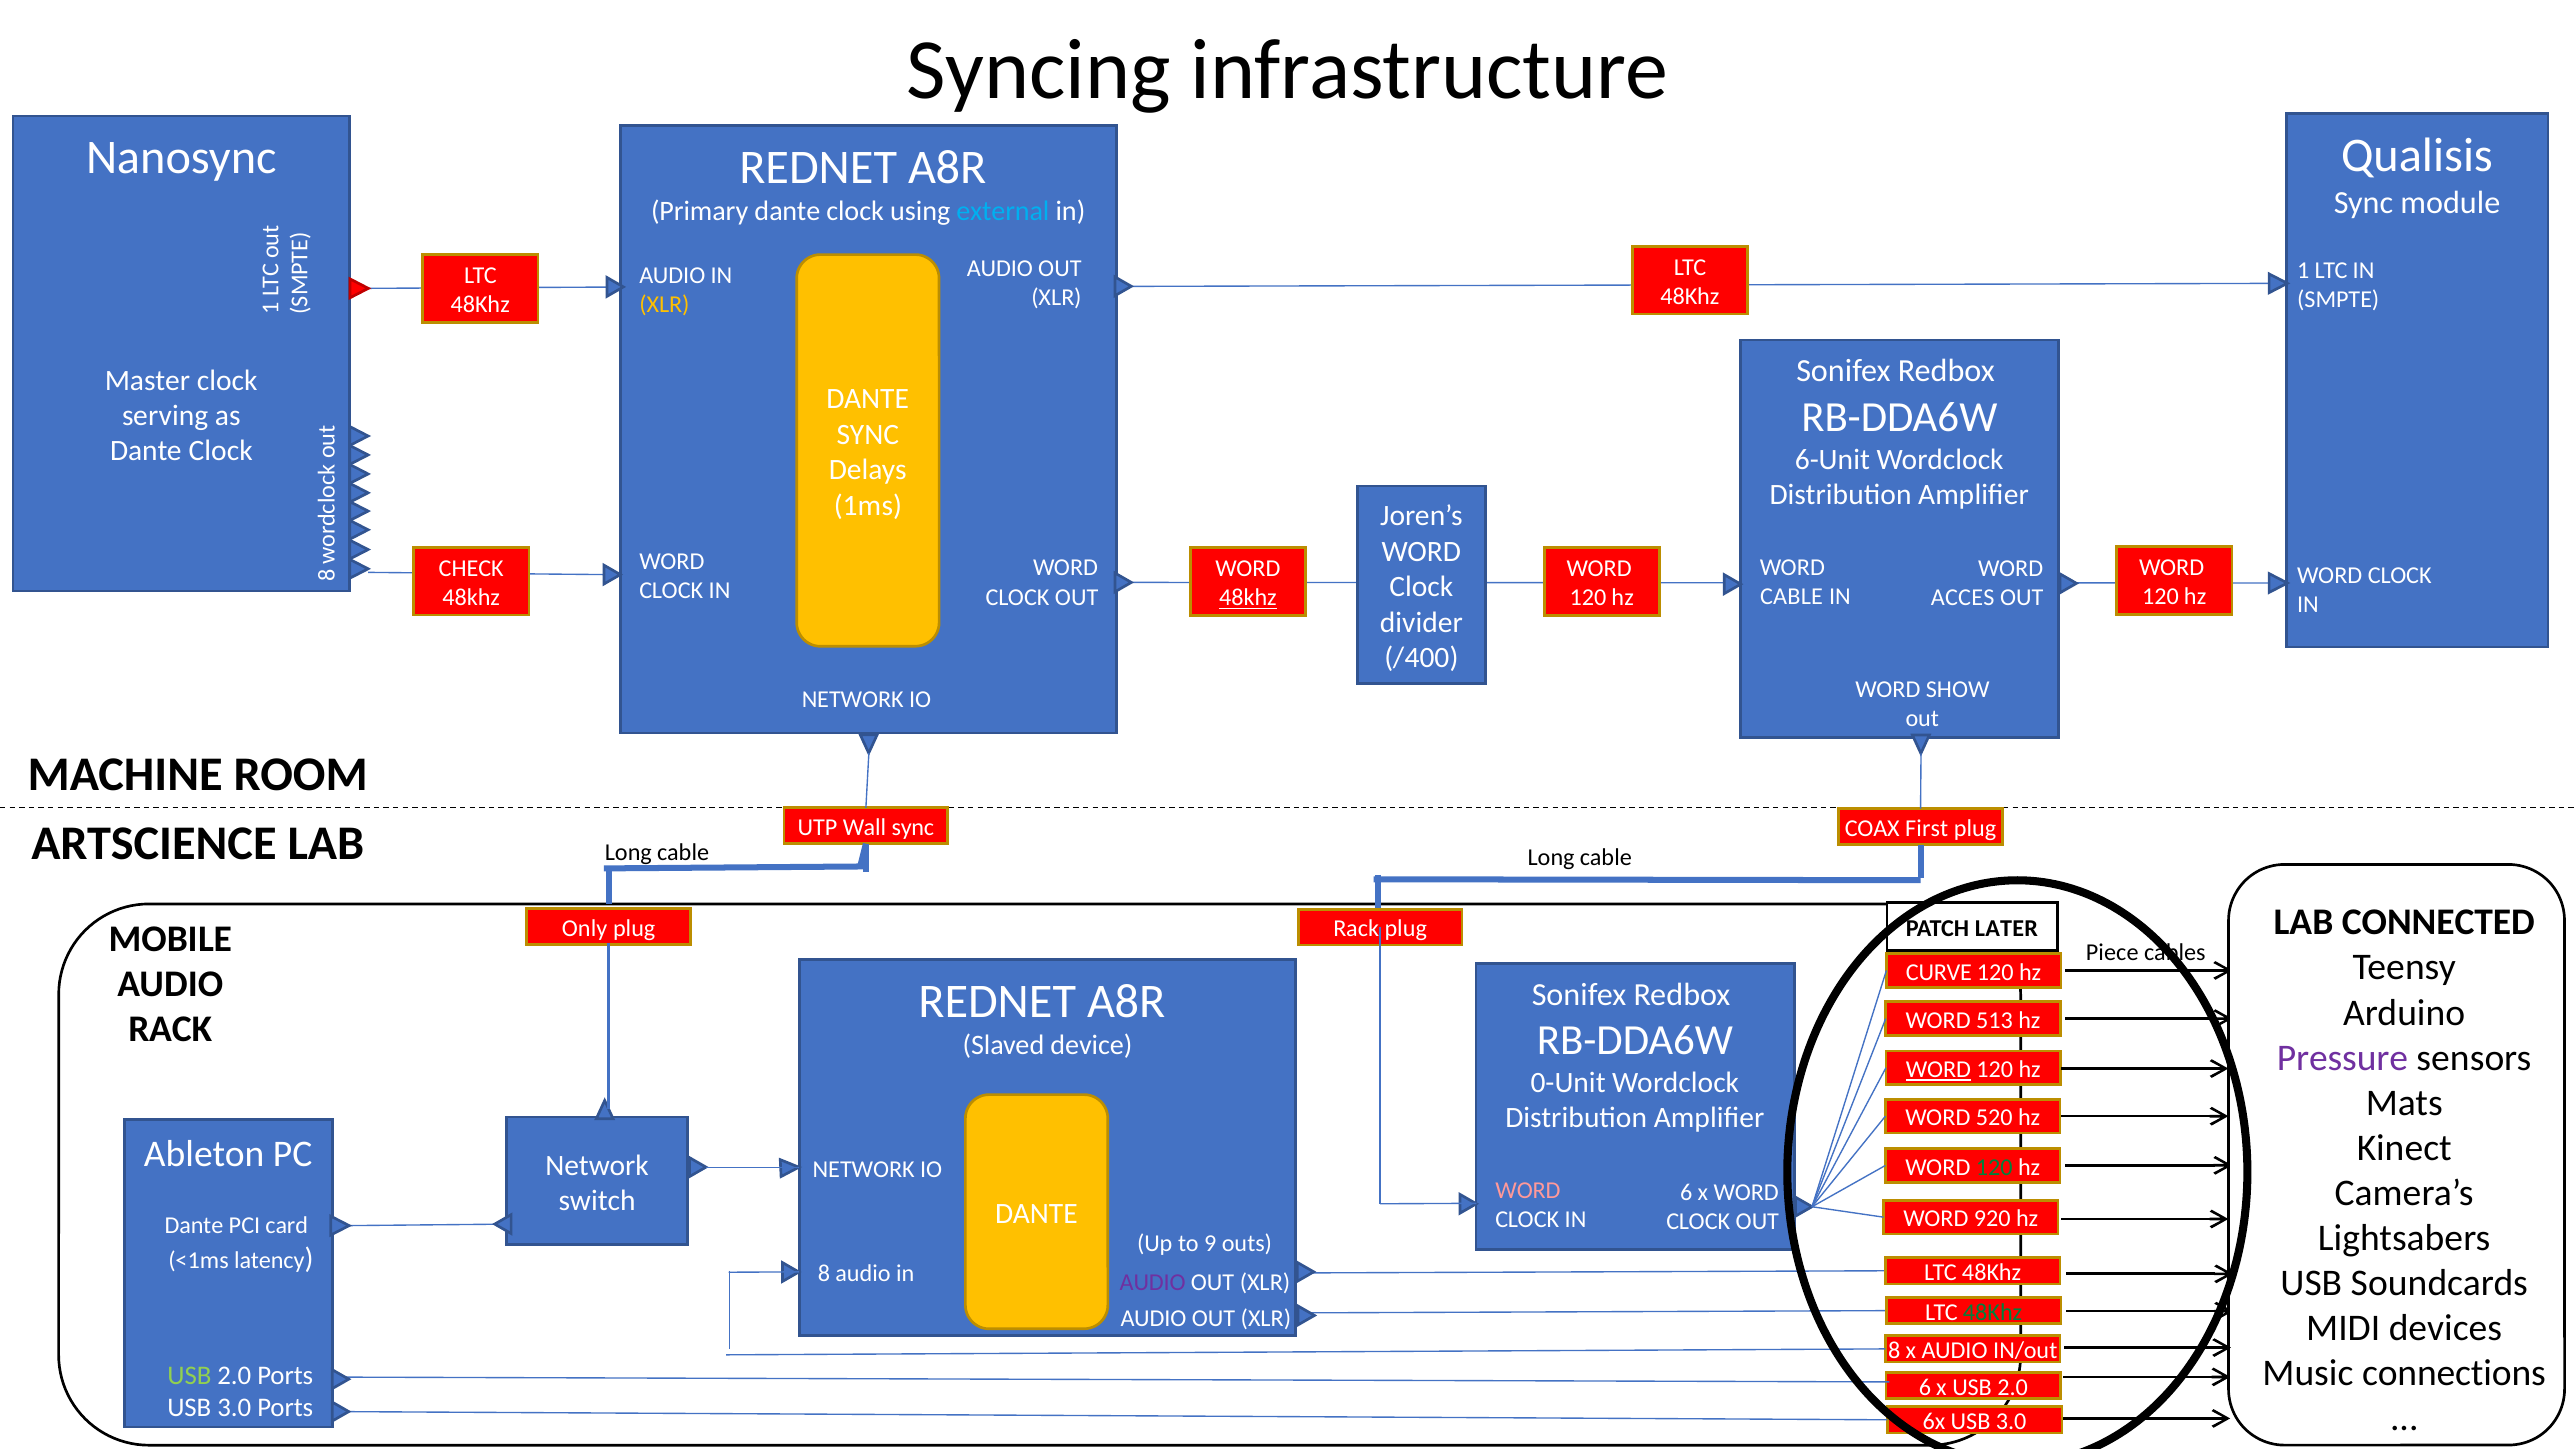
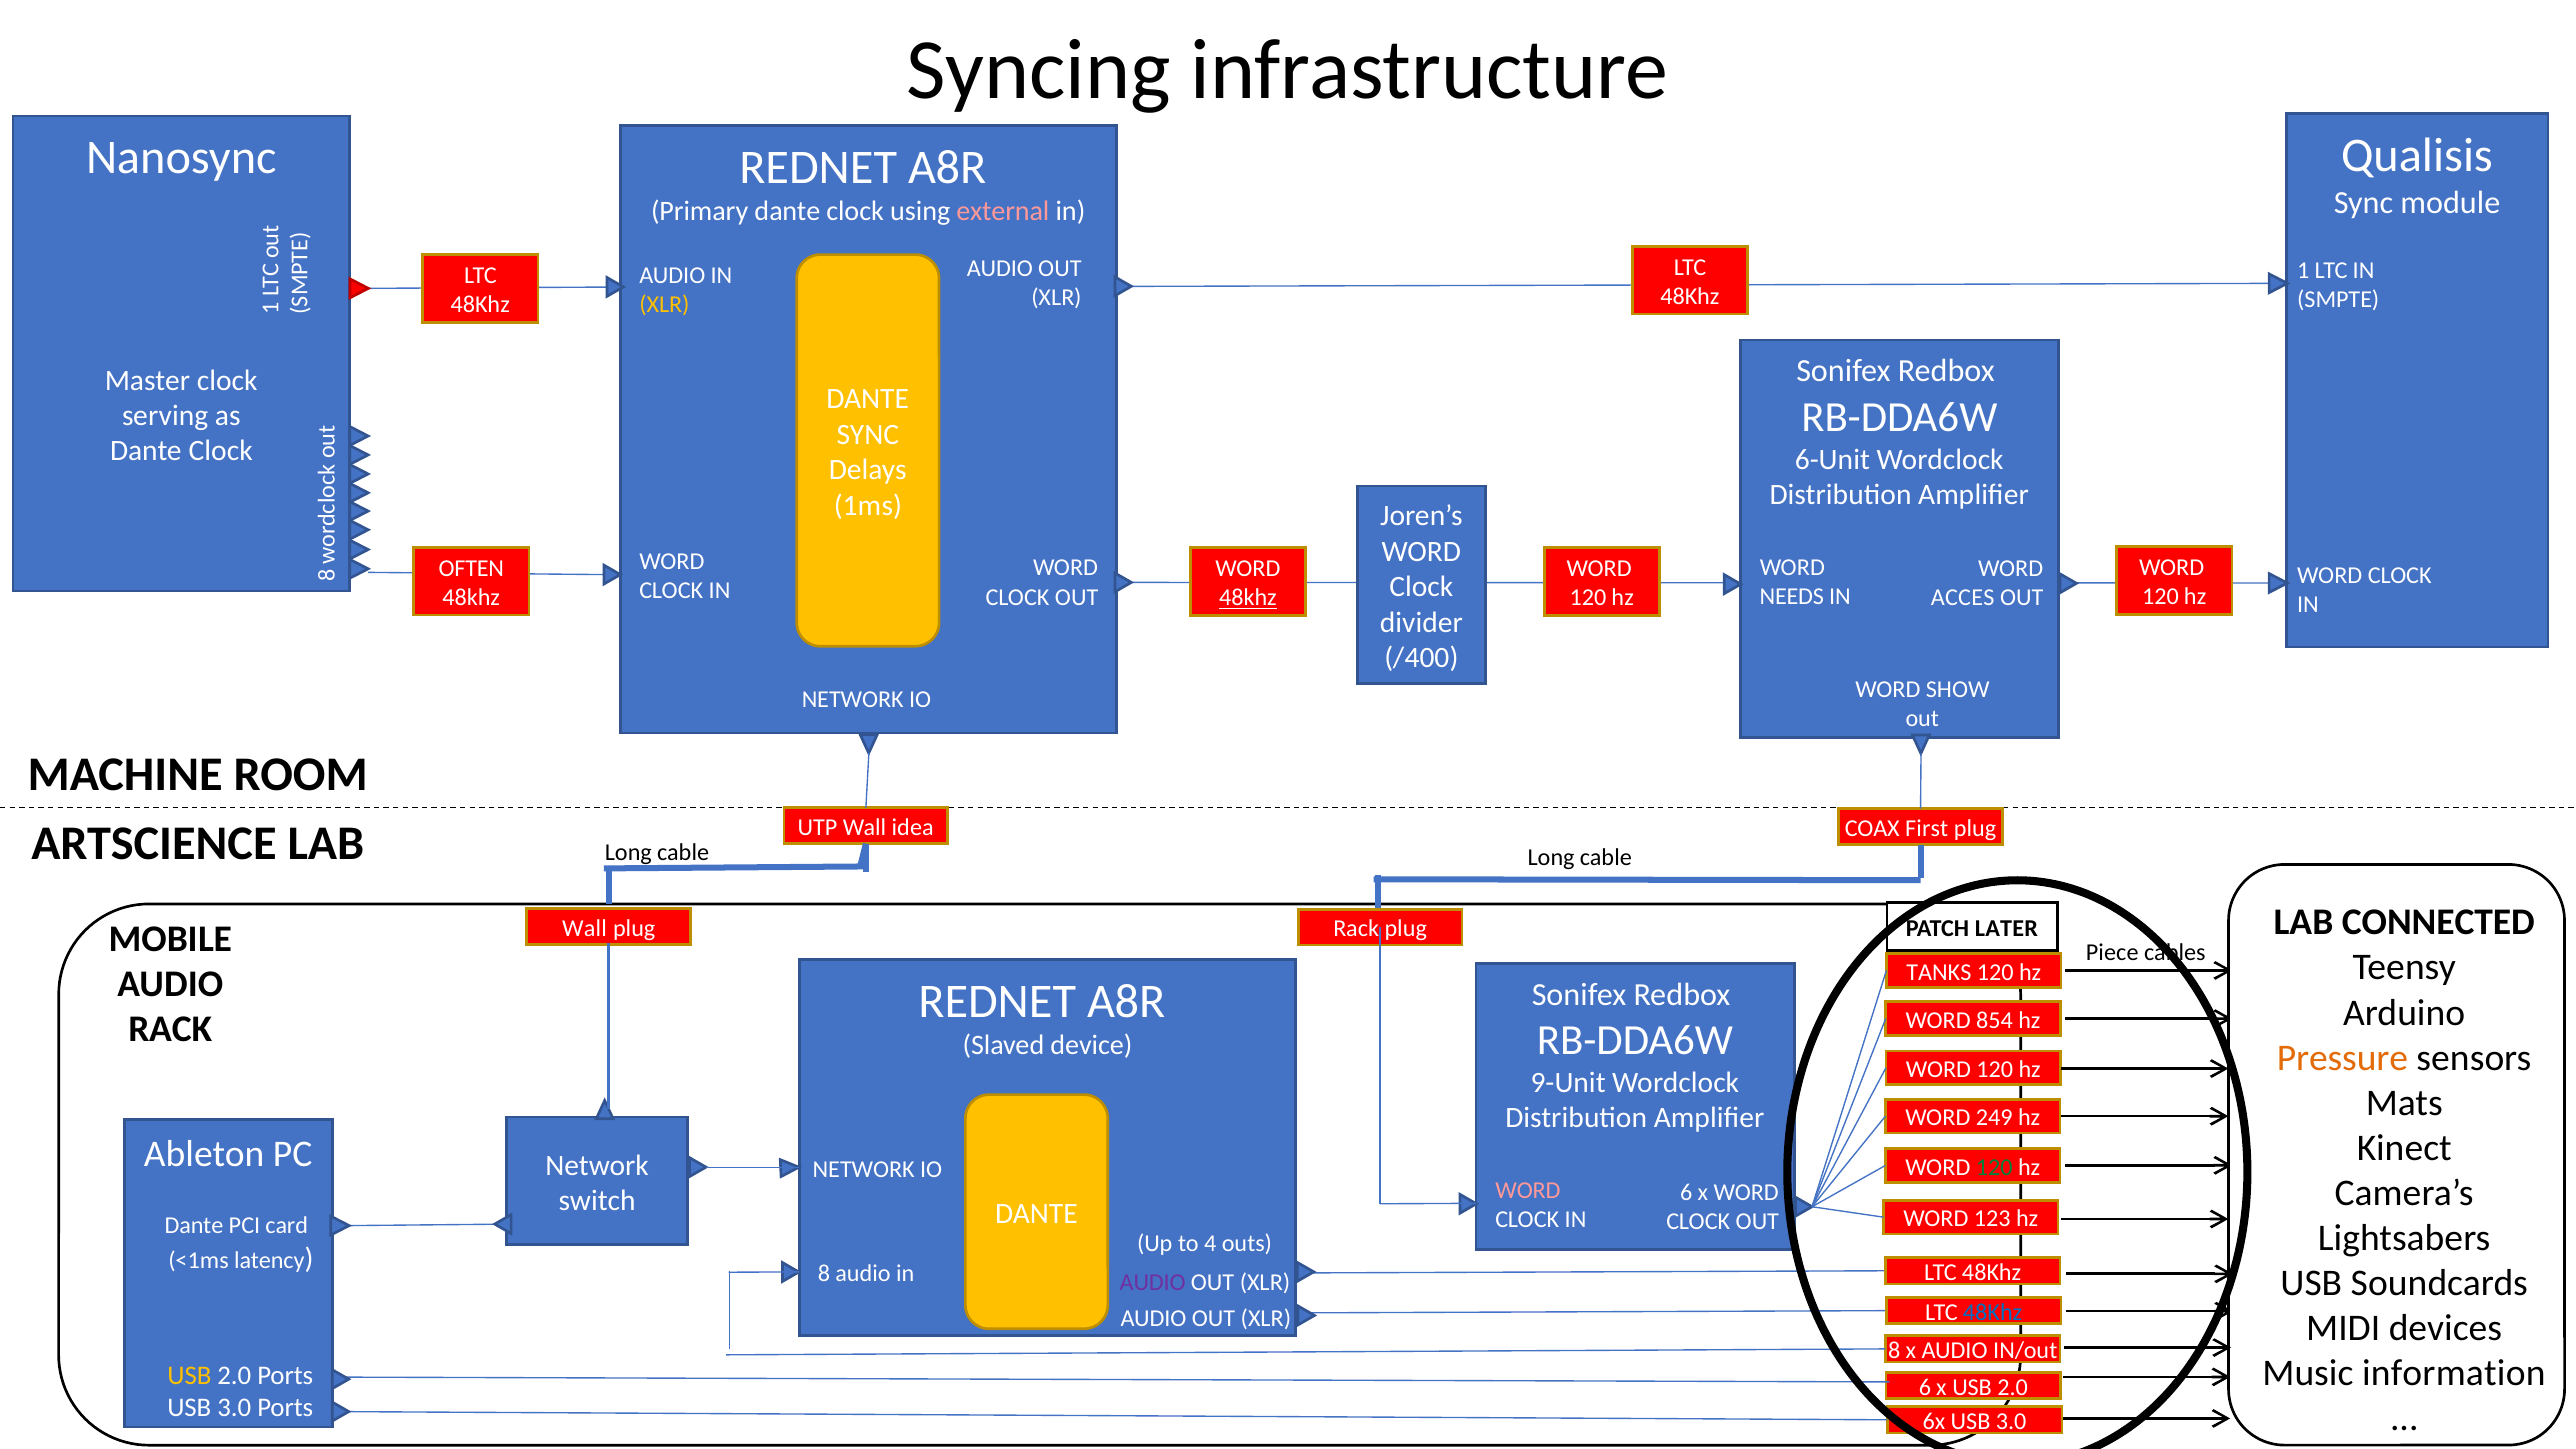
external colour: light blue -> pink
CHECK: CHECK -> OFTEN
CABLE at (1792, 596): CABLE -> NEEDS
Wall sync: sync -> idea
Only at (585, 928): Only -> Wall
CURVE: CURVE -> TANKS
513: 513 -> 854
Pressure colour: purple -> orange
WORD at (1938, 1069) underline: present -> none
0-Unit: 0-Unit -> 9-Unit
520: 520 -> 249
920: 920 -> 123
9: 9 -> 4
48Khz at (1993, 1312) colour: green -> blue
connections: connections -> information
USB at (189, 1376) colour: light green -> yellow
